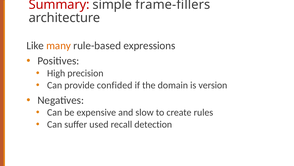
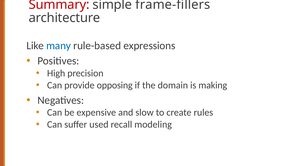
many colour: orange -> blue
confided: confided -> opposing
version: version -> making
detection: detection -> modeling
